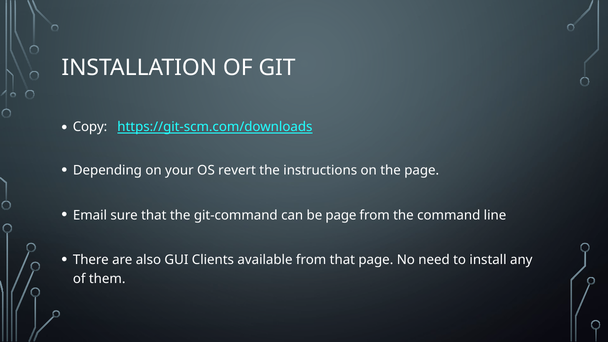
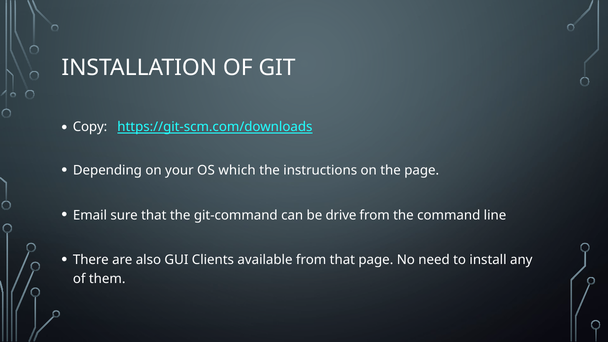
revert: revert -> which
be page: page -> drive
